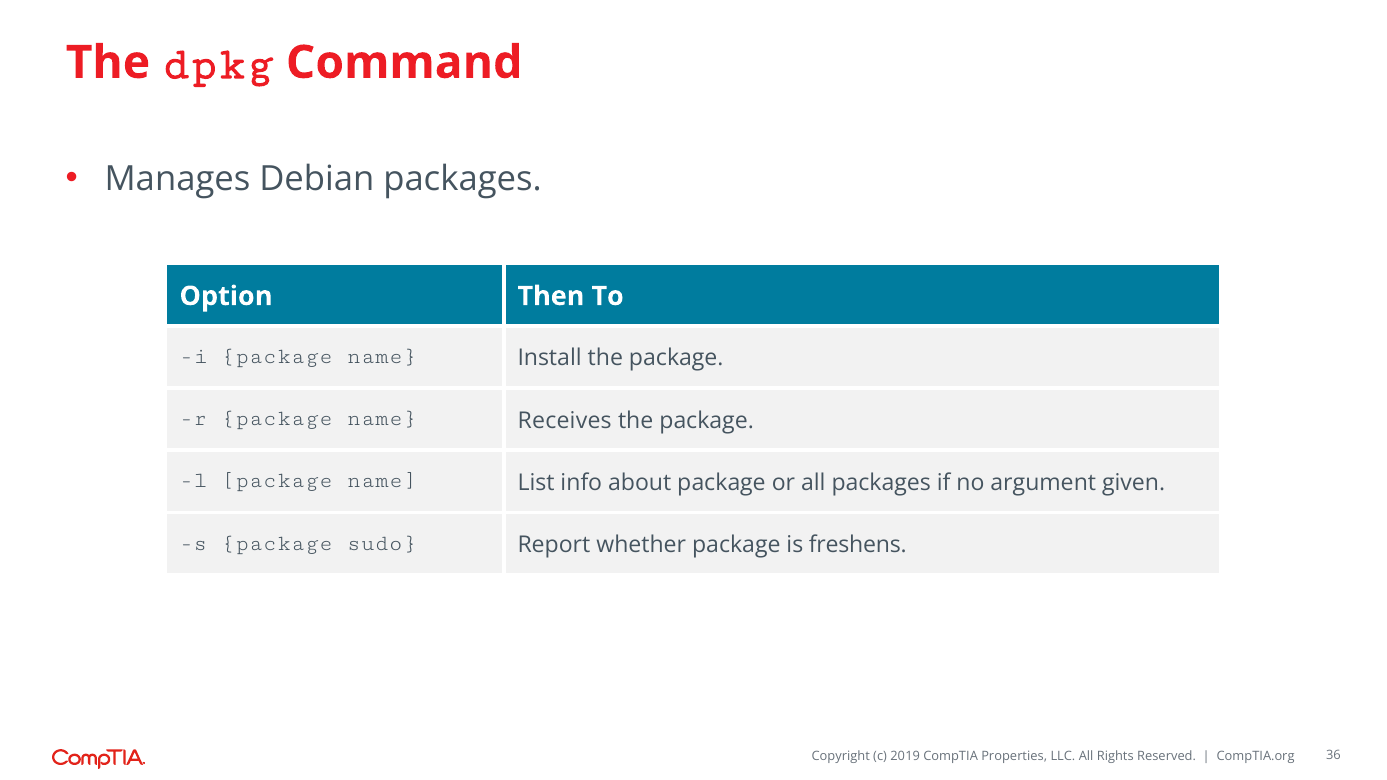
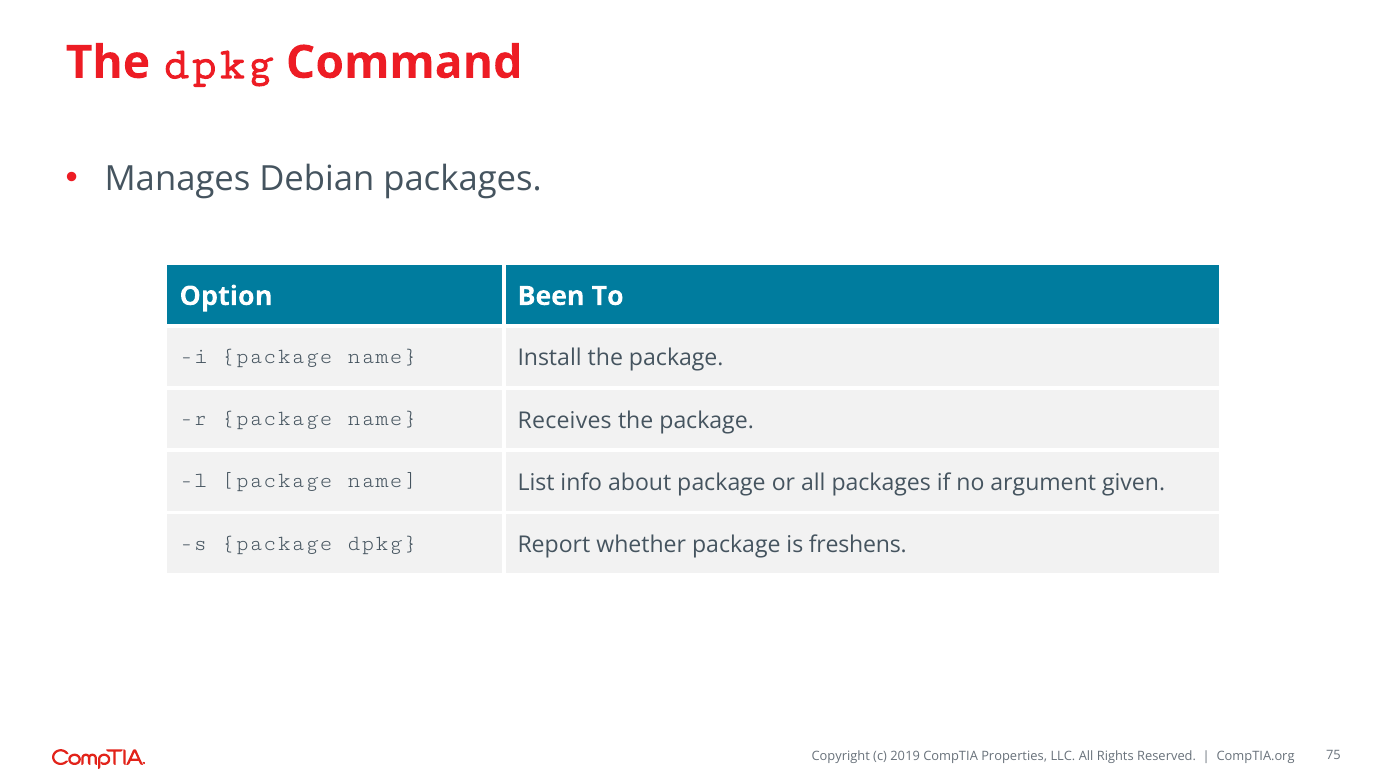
Then: Then -> Been
package sudo: sudo -> dpkg
36: 36 -> 75
